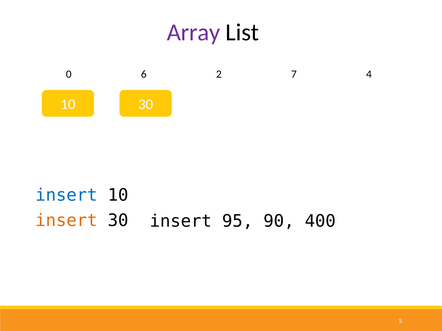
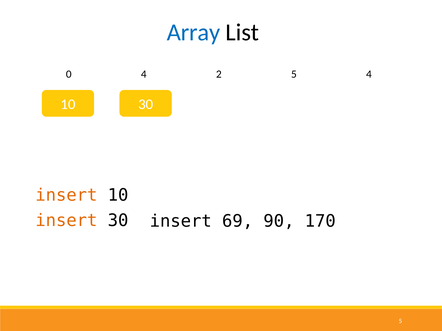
Array colour: purple -> blue
0 6: 6 -> 4
2 7: 7 -> 5
insert at (67, 195) colour: blue -> orange
95: 95 -> 69
400: 400 -> 170
